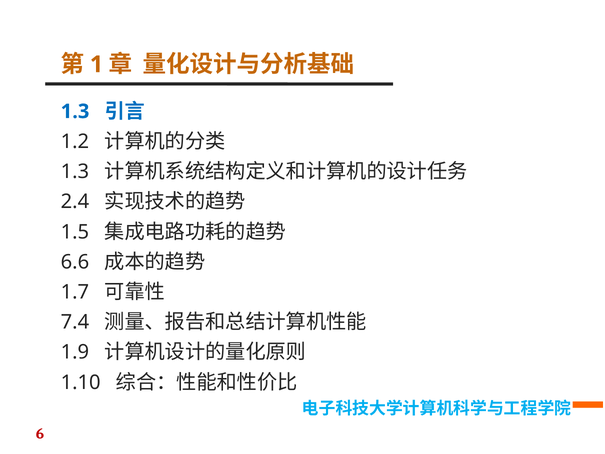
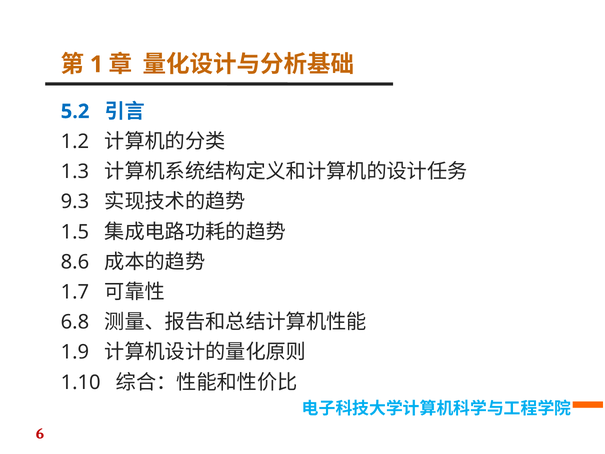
1.3 at (75, 111): 1.3 -> 5.2
2.4: 2.4 -> 9.3
6.6: 6.6 -> 8.6
7.4: 7.4 -> 6.8
